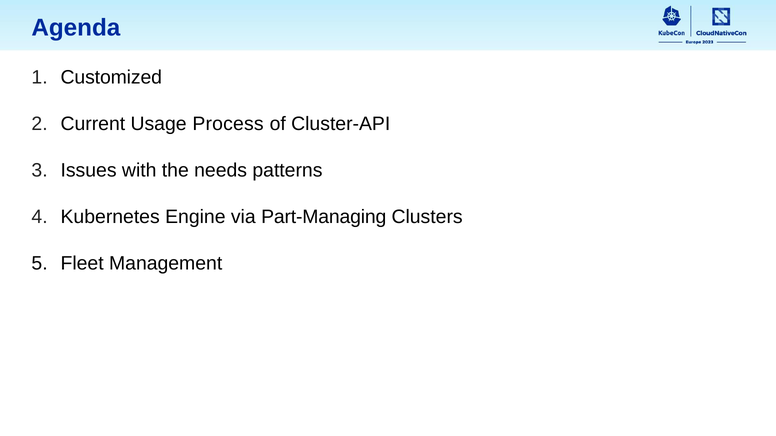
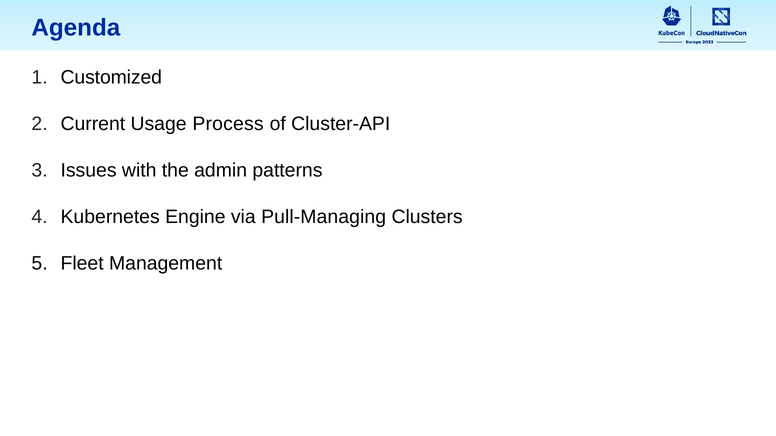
needs: needs -> admin
Part-Managing: Part-Managing -> Pull-Managing
